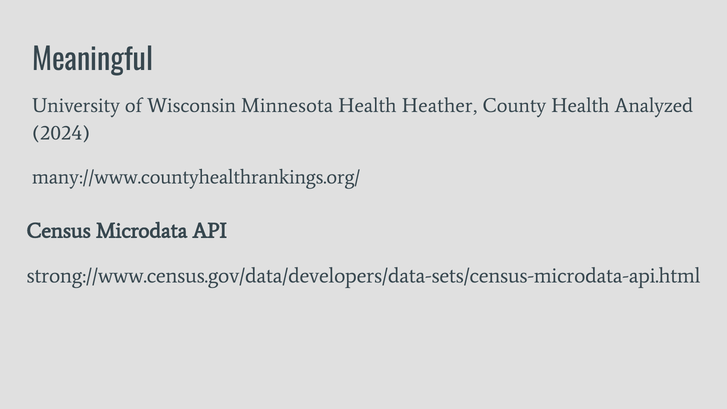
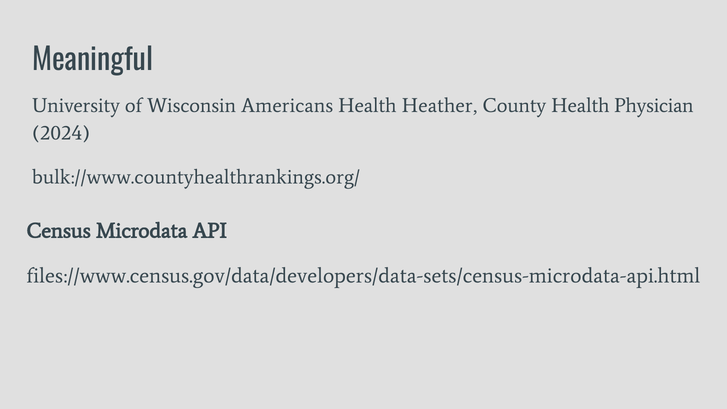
Minnesota: Minnesota -> Americans
Analyzed: Analyzed -> Physician
many://www.countyhealthrankings.org/: many://www.countyhealthrankings.org/ -> bulk://www.countyhealthrankings.org/
strong://www.census.gov/data/developers/data-sets/census-microdata-api.html: strong://www.census.gov/data/developers/data-sets/census-microdata-api.html -> files://www.census.gov/data/developers/data-sets/census-microdata-api.html
